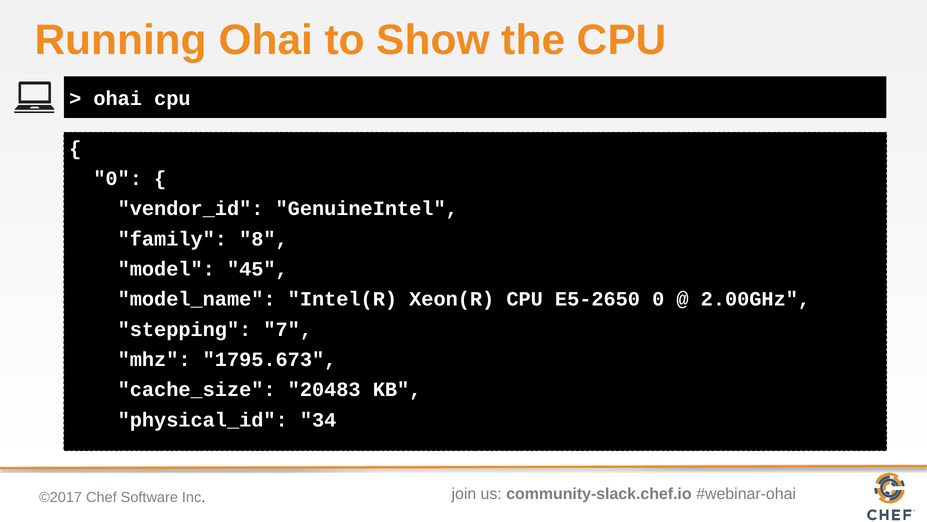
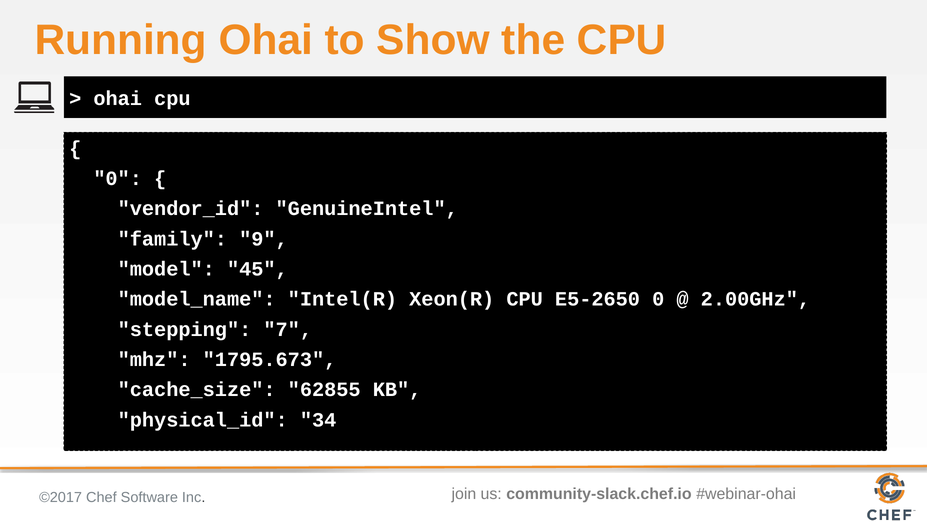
8: 8 -> 9
20483: 20483 -> 62855
